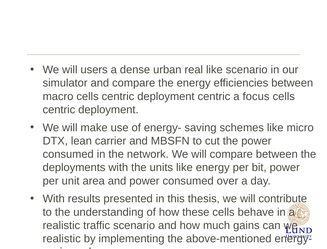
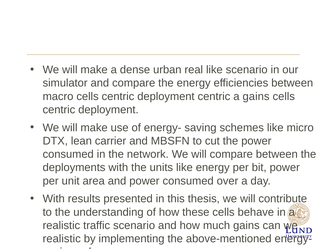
users at (94, 70): users -> make
a focus: focus -> gains
